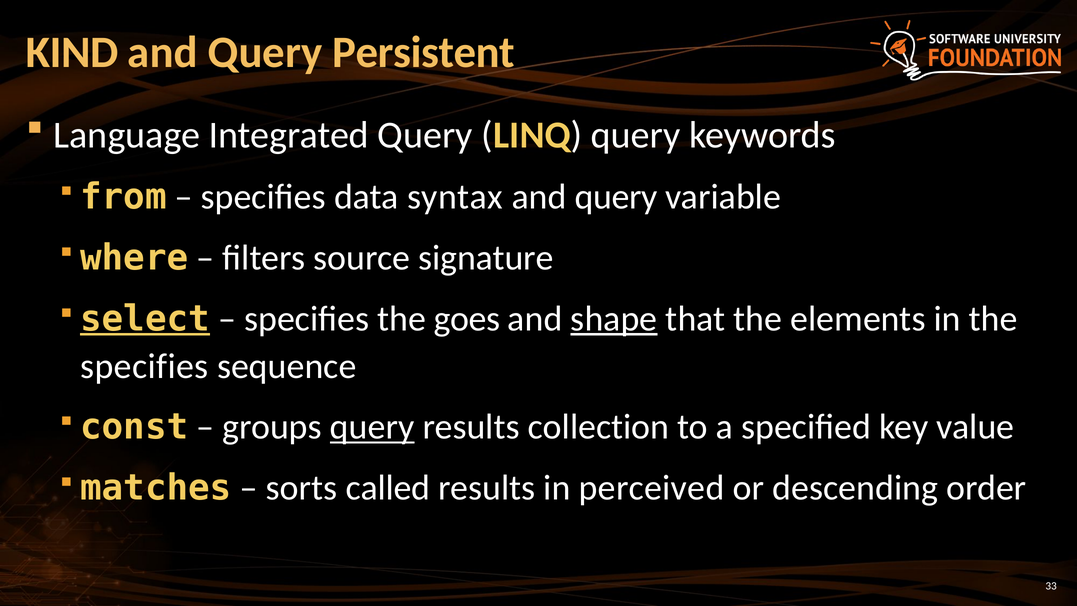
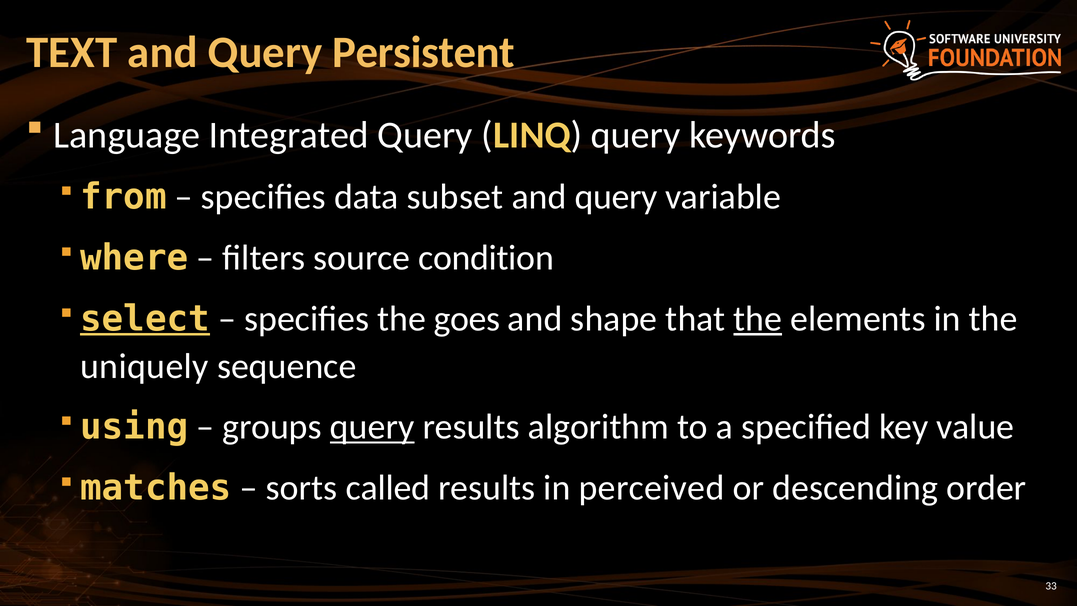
KIND: KIND -> TEXT
syntax: syntax -> subset
signature: signature -> condition
shape underline: present -> none
the at (758, 319) underline: none -> present
specifies at (144, 366): specifies -> uniquely
const: const -> using
collection: collection -> algorithm
